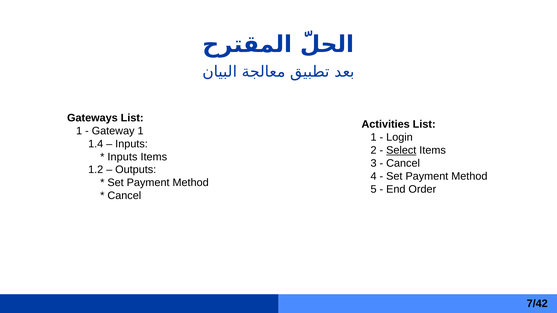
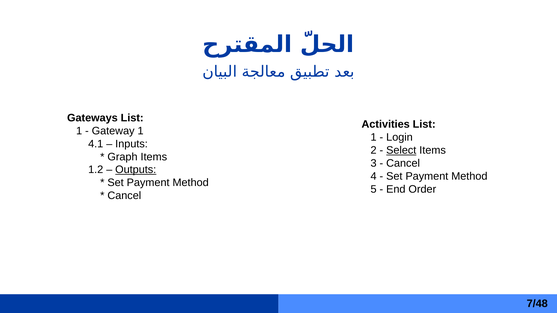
1.4: 1.4 -> 4.1
Inputs at (122, 157): Inputs -> Graph
Outputs underline: none -> present
7/42: 7/42 -> 7/48
